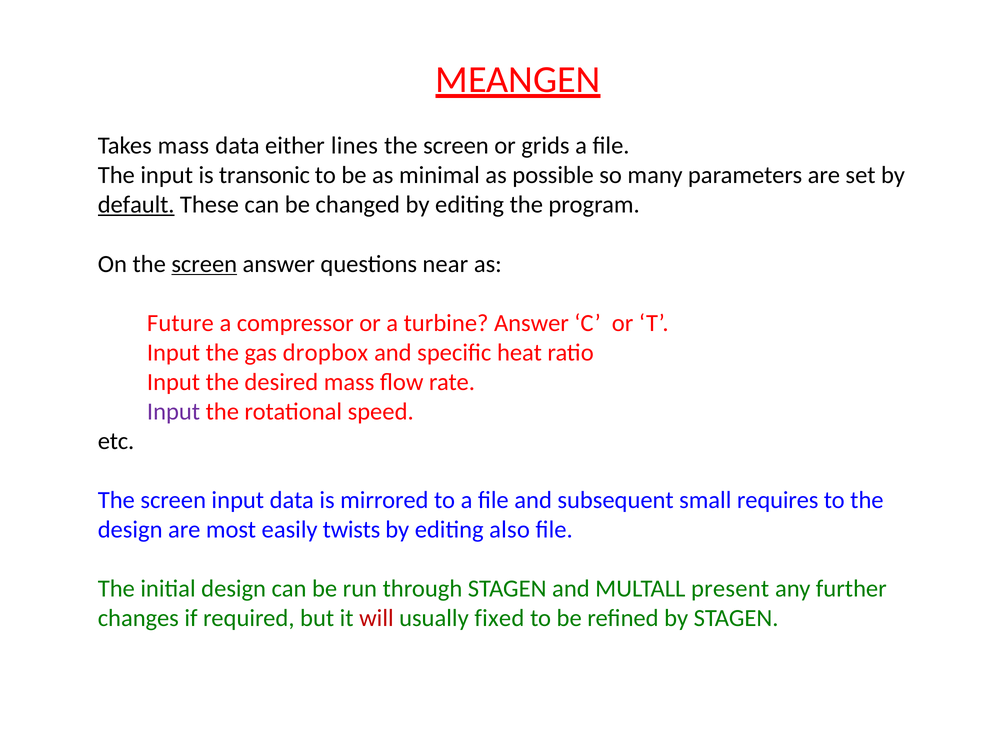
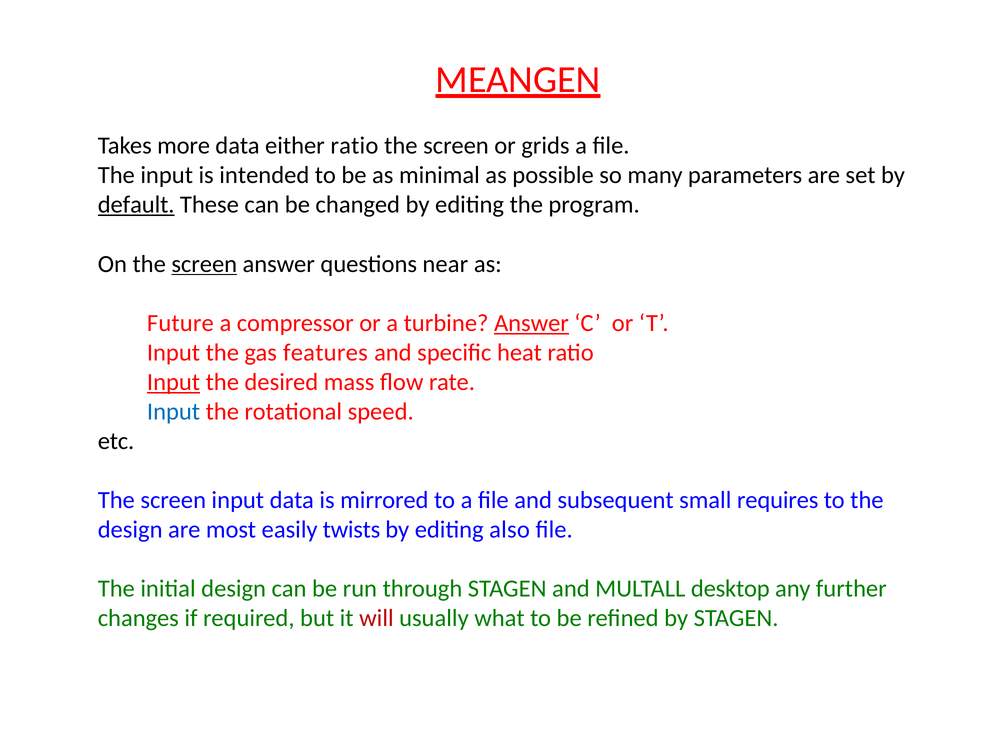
Takes mass: mass -> more
either lines: lines -> ratio
transonic: transonic -> intended
Answer at (531, 323) underline: none -> present
dropbox: dropbox -> features
Input at (174, 382) underline: none -> present
Input at (174, 412) colour: purple -> blue
present: present -> desktop
fixed: fixed -> what
